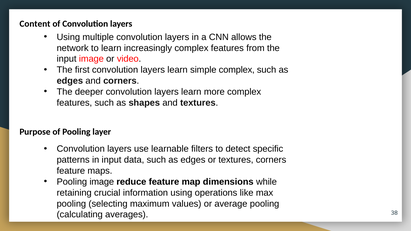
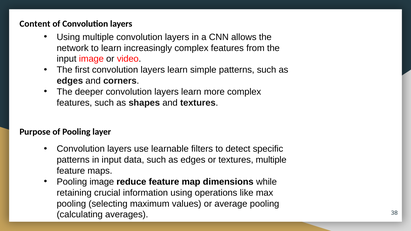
simple complex: complex -> patterns
textures corners: corners -> multiple
